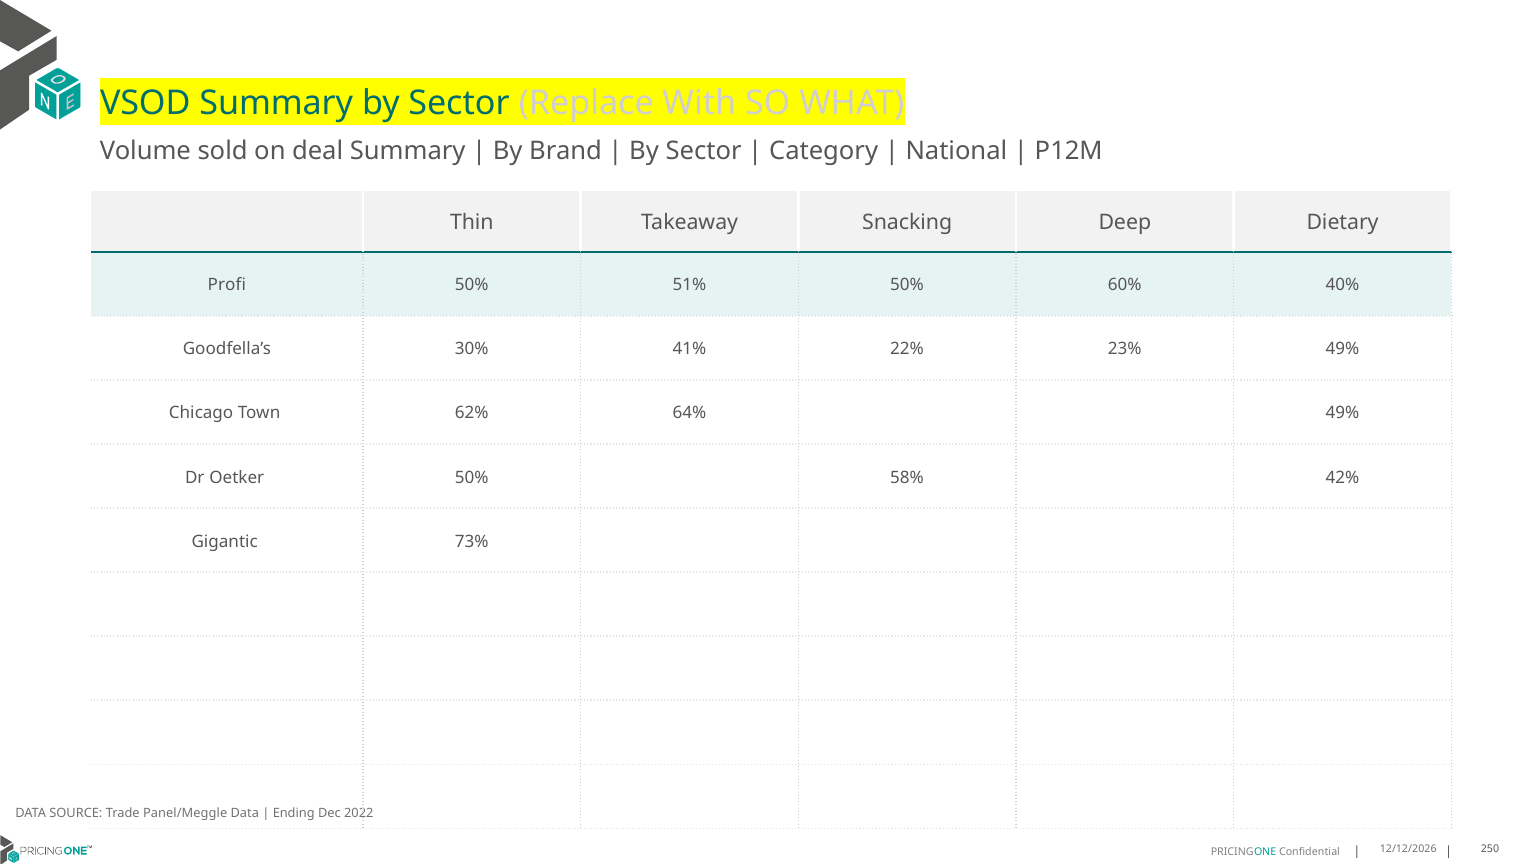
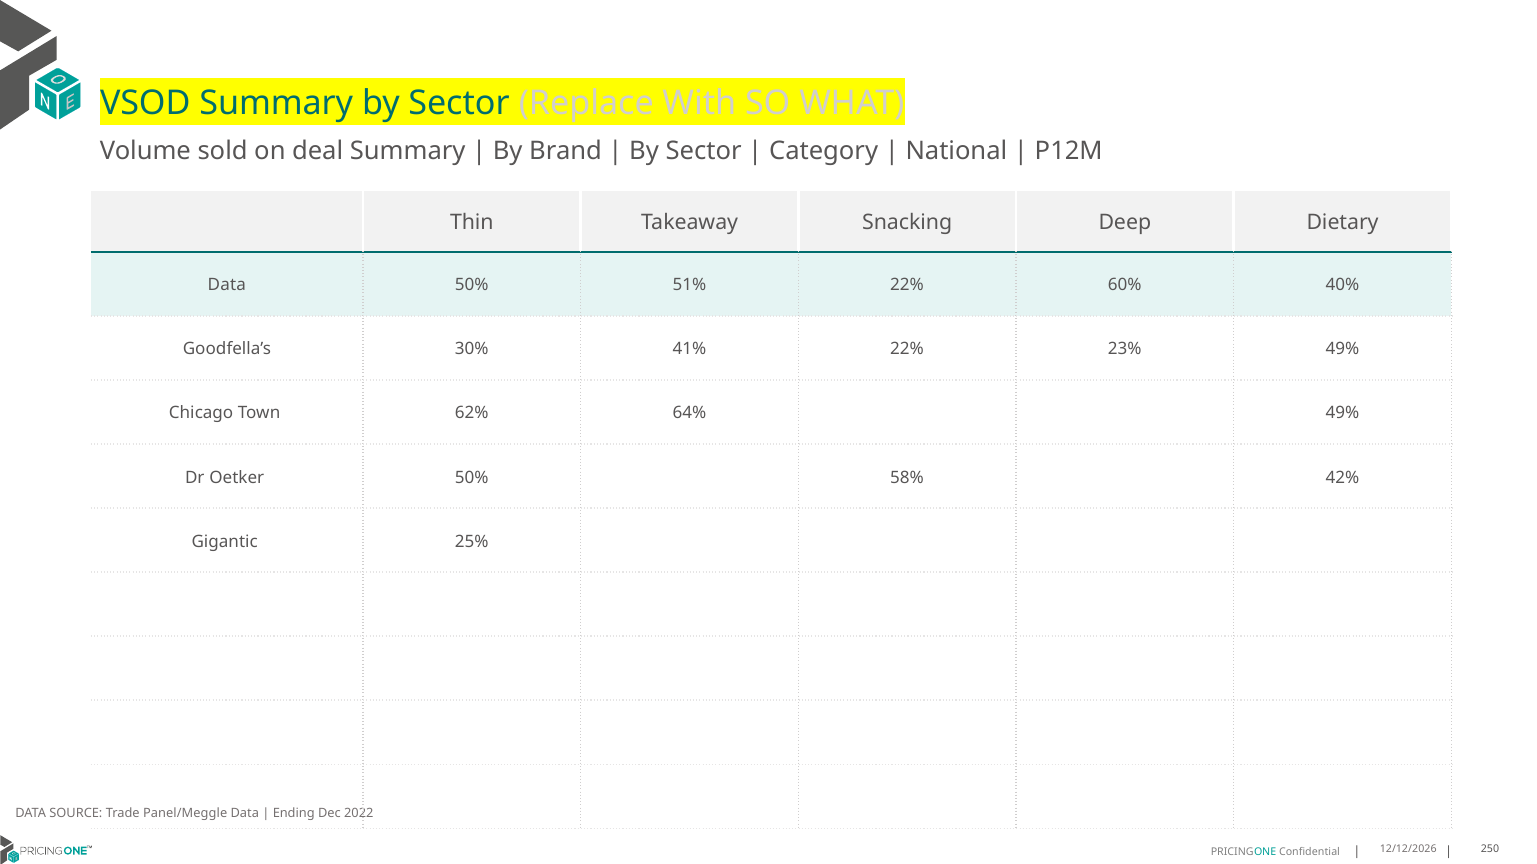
Profi at (227, 285): Profi -> Data
51% 50%: 50% -> 22%
73%: 73% -> 25%
